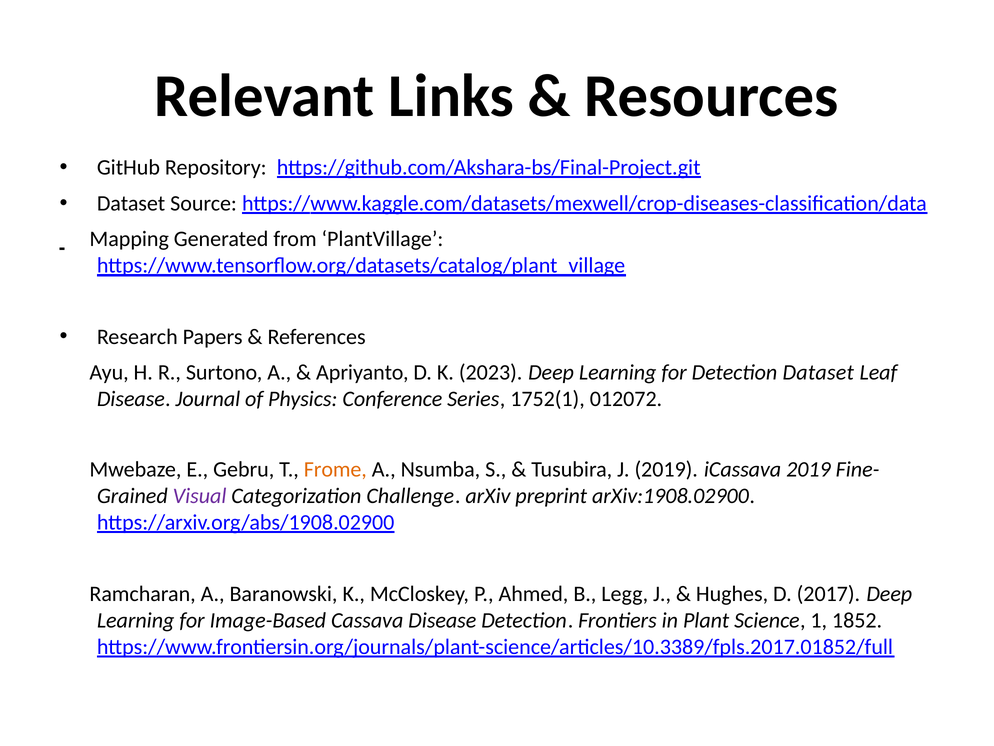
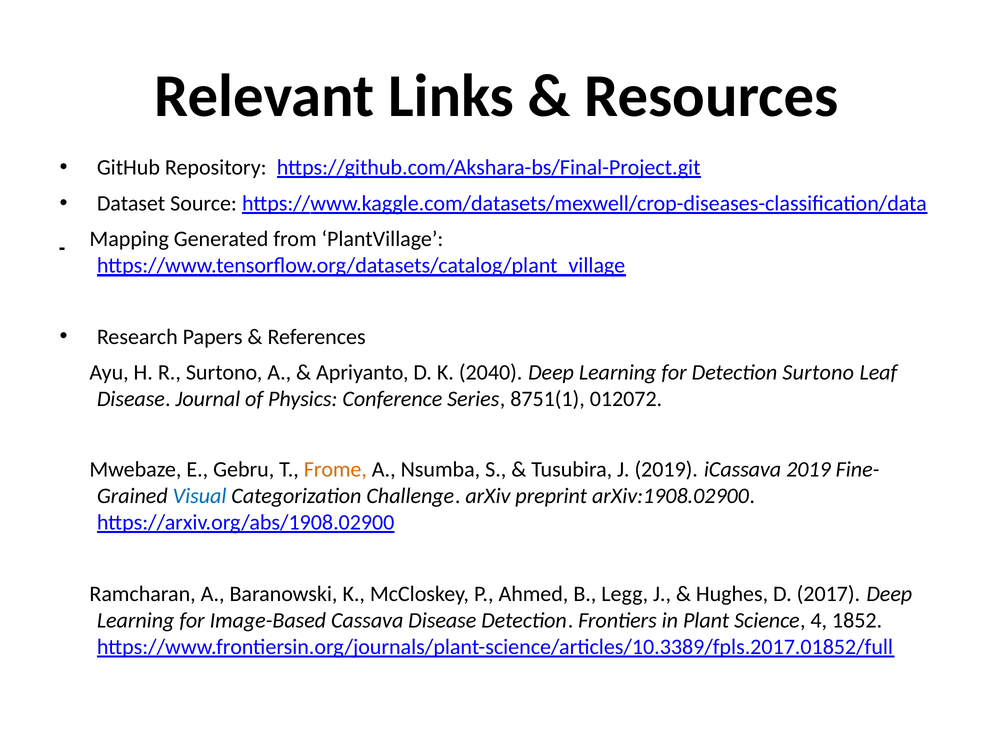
2023: 2023 -> 2040
Detection Dataset: Dataset -> Surtono
1752(1: 1752(1 -> 8751(1
Visual colour: purple -> blue
1: 1 -> 4
